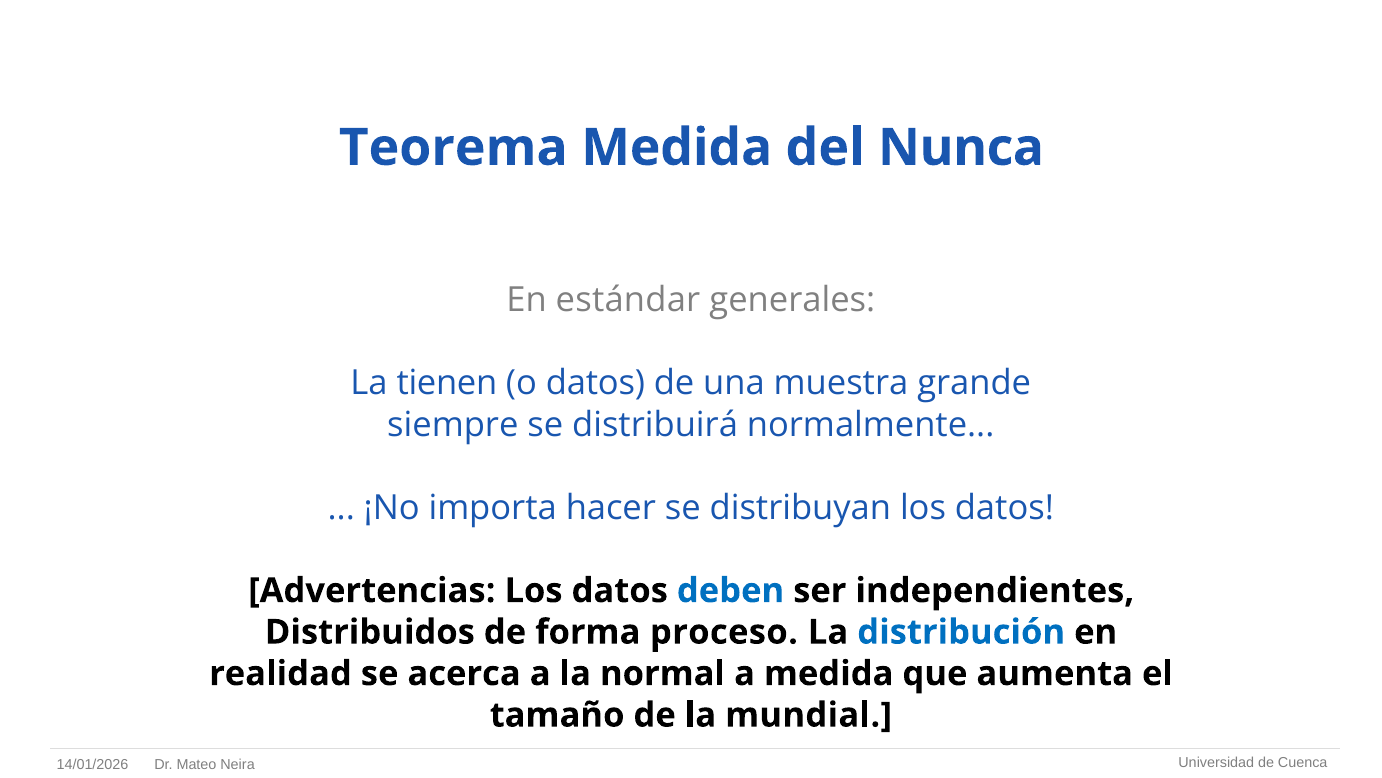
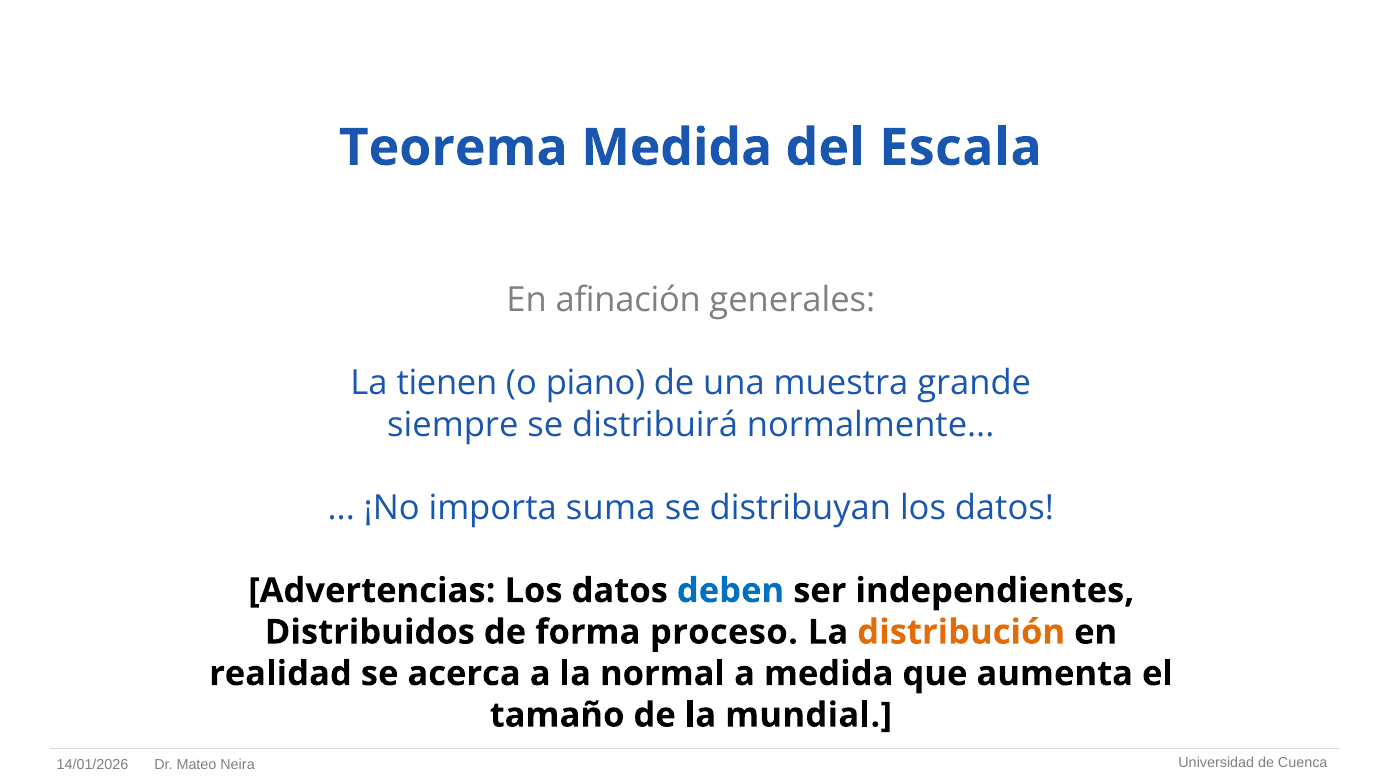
Nunca: Nunca -> Escala
estándar: estándar -> afinación
o datos: datos -> piano
hacer: hacer -> suma
distribución colour: blue -> orange
